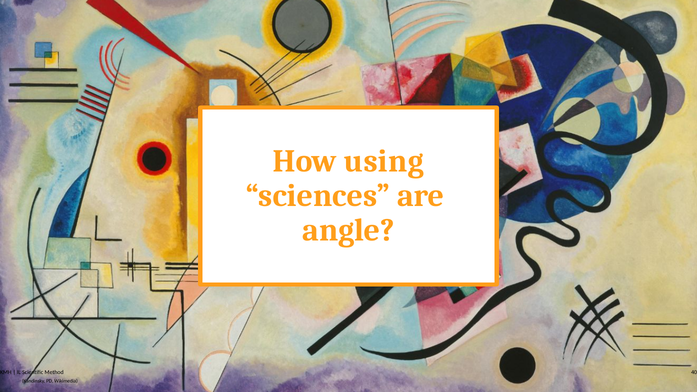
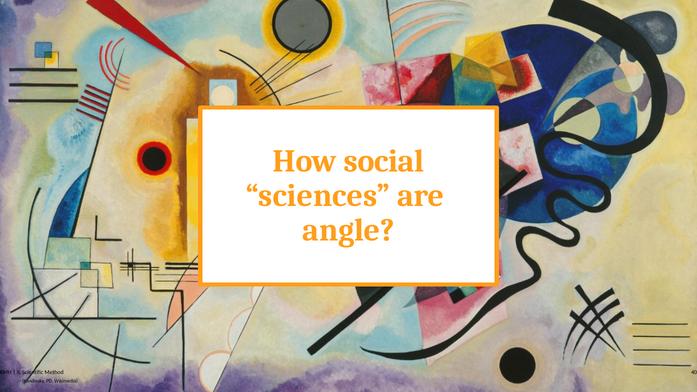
using: using -> social
